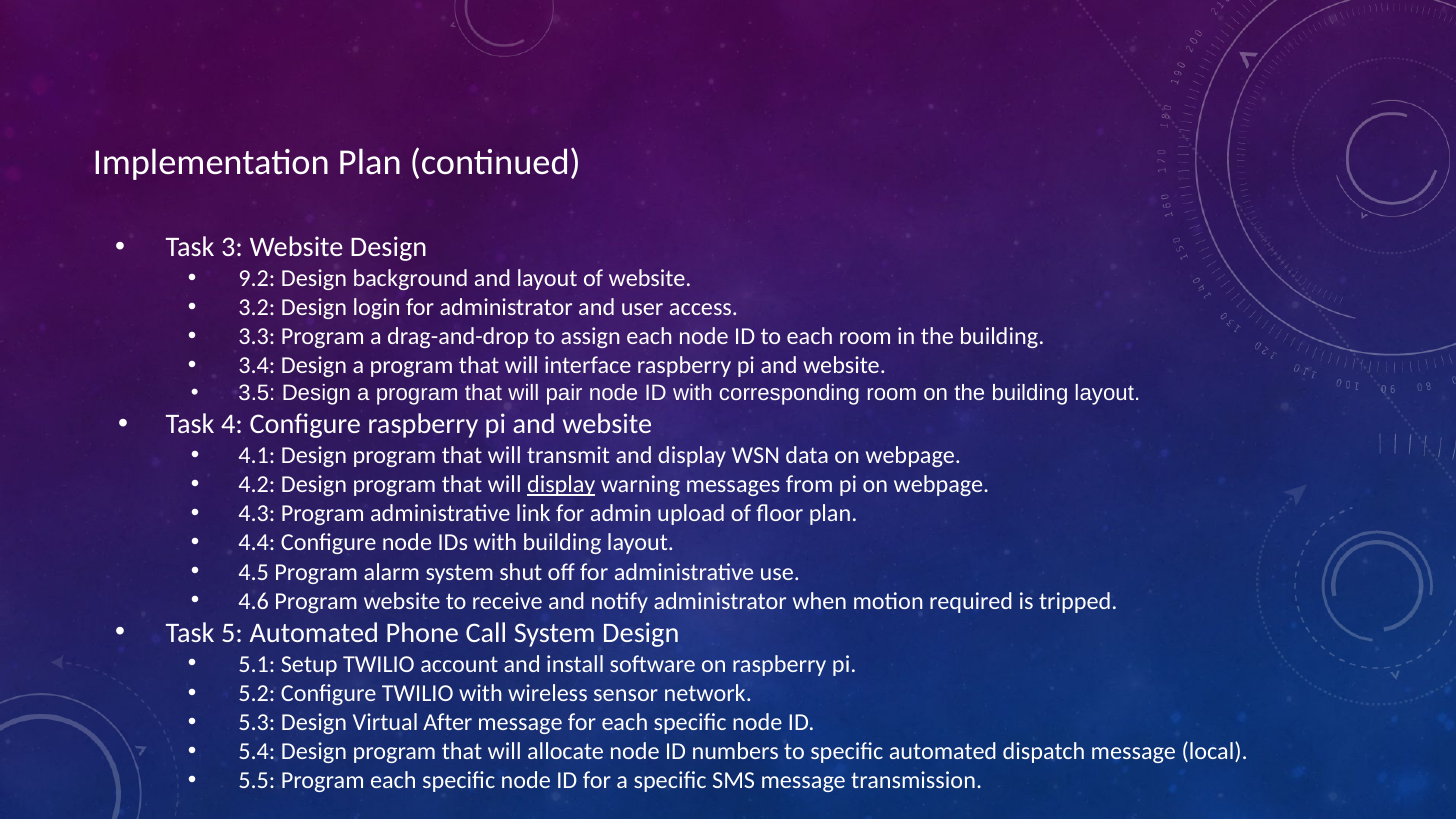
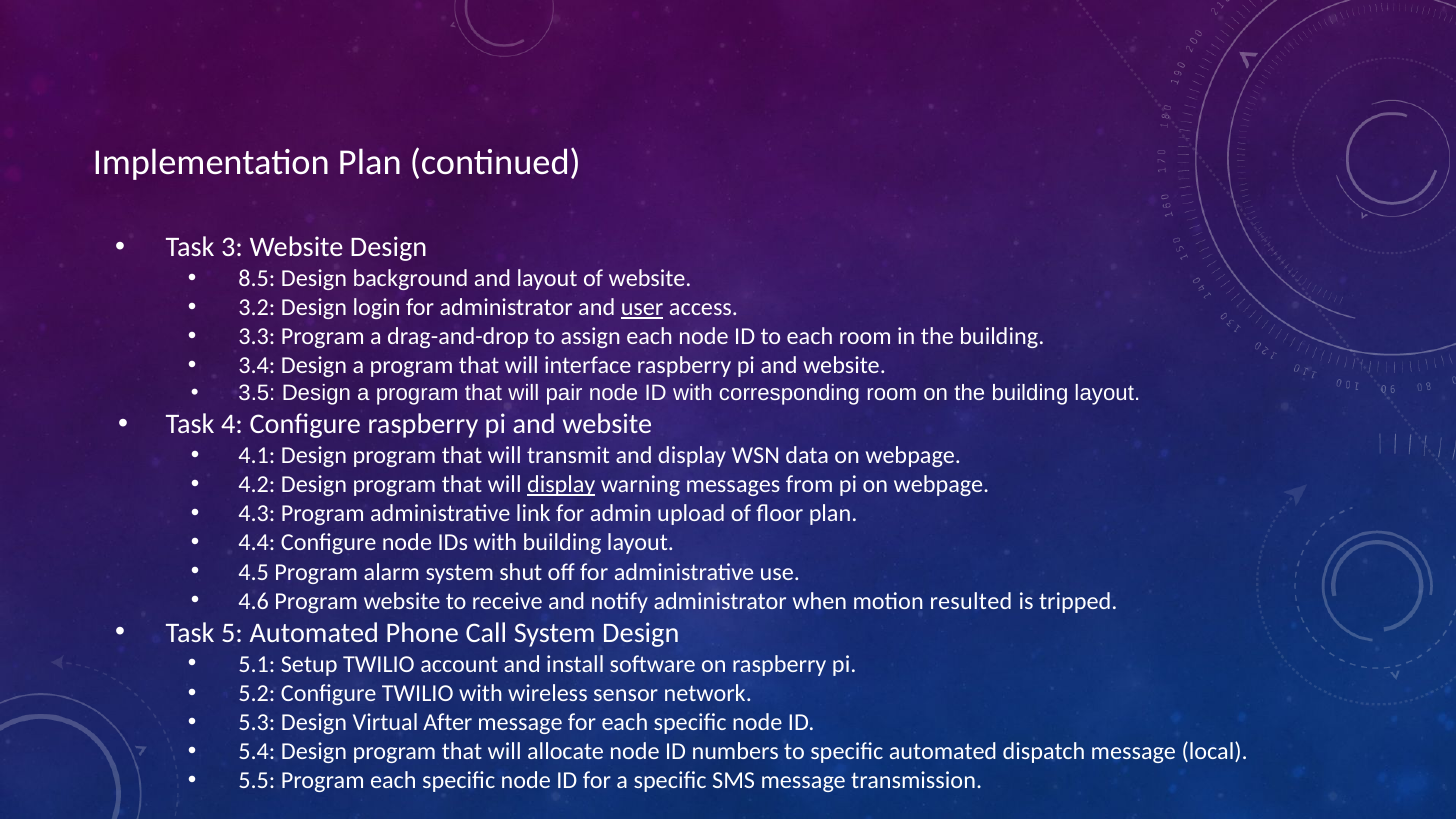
9.2: 9.2 -> 8.5
user underline: none -> present
required: required -> resulted
